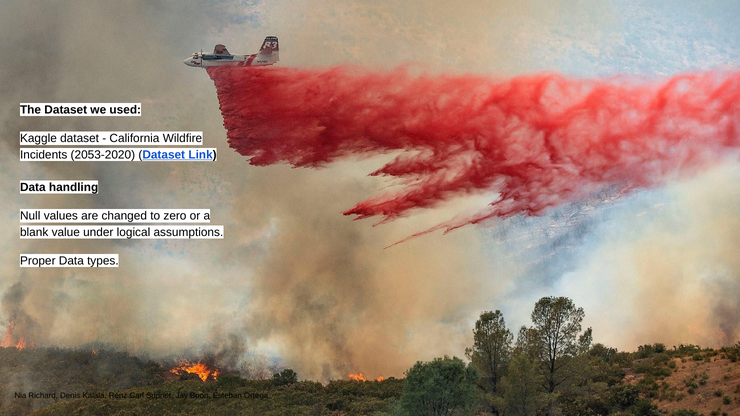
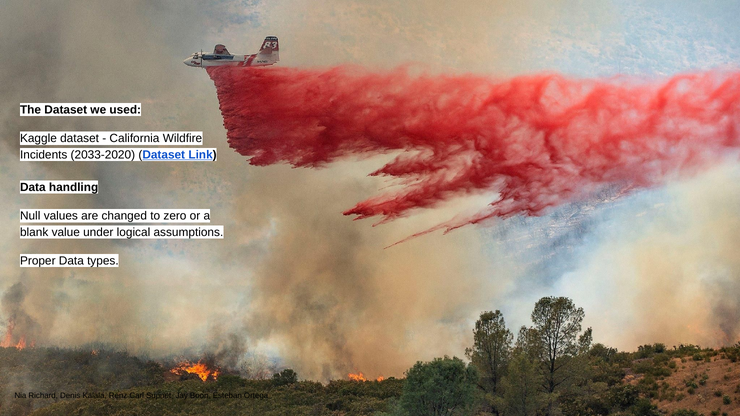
2053-2020: 2053-2020 -> 2033-2020
